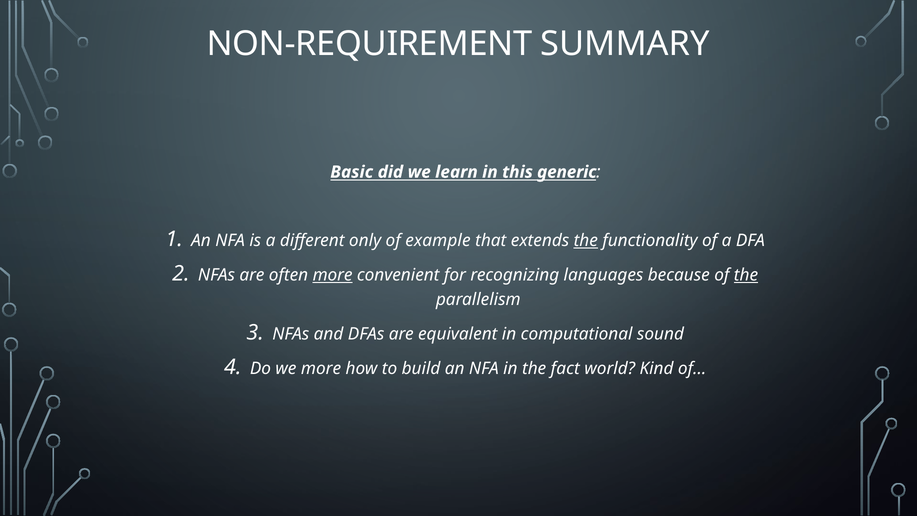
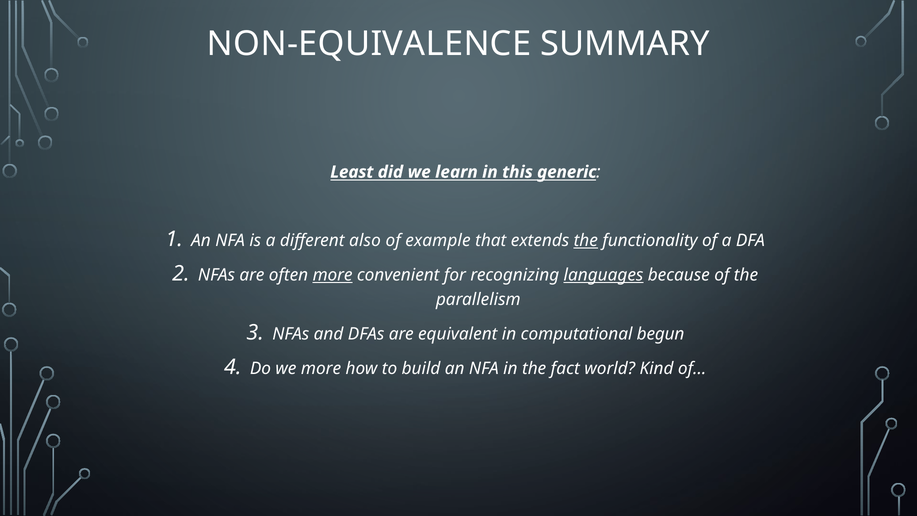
NON-REQUIREMENT: NON-REQUIREMENT -> NON-EQUIVALENCE
Basic: Basic -> Least
only: only -> also
languages underline: none -> present
the at (746, 275) underline: present -> none
sound: sound -> begun
